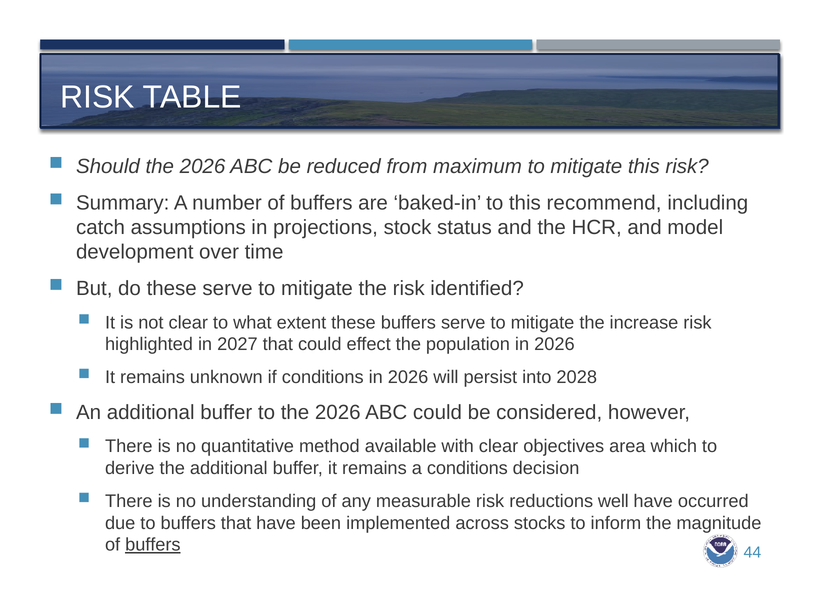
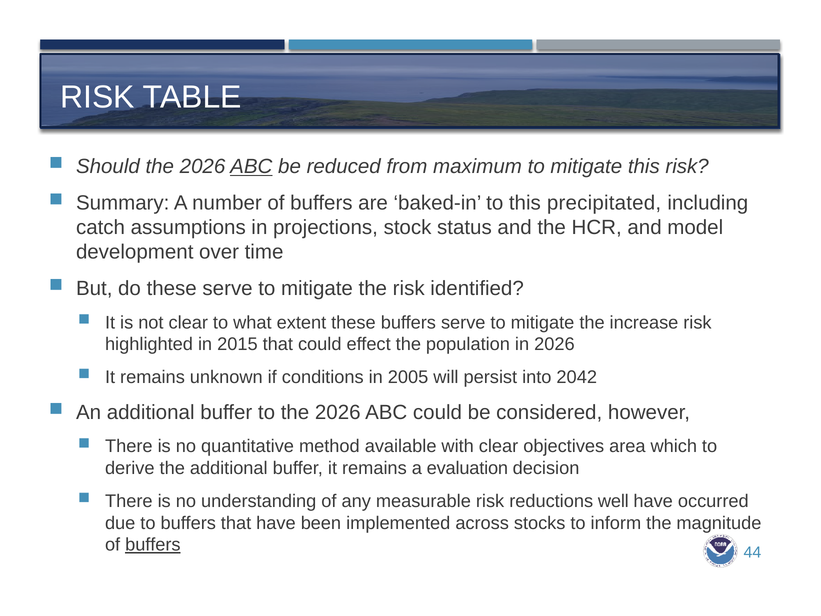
ABC at (251, 167) underline: none -> present
recommend: recommend -> precipitated
2027: 2027 -> 2015
conditions in 2026: 2026 -> 2005
2028: 2028 -> 2042
a conditions: conditions -> evaluation
